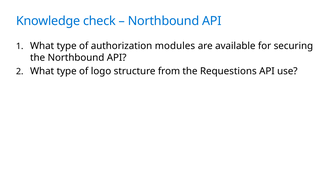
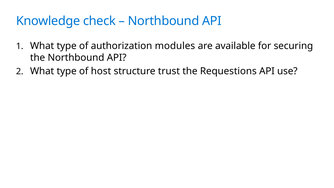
logo: logo -> host
from: from -> trust
